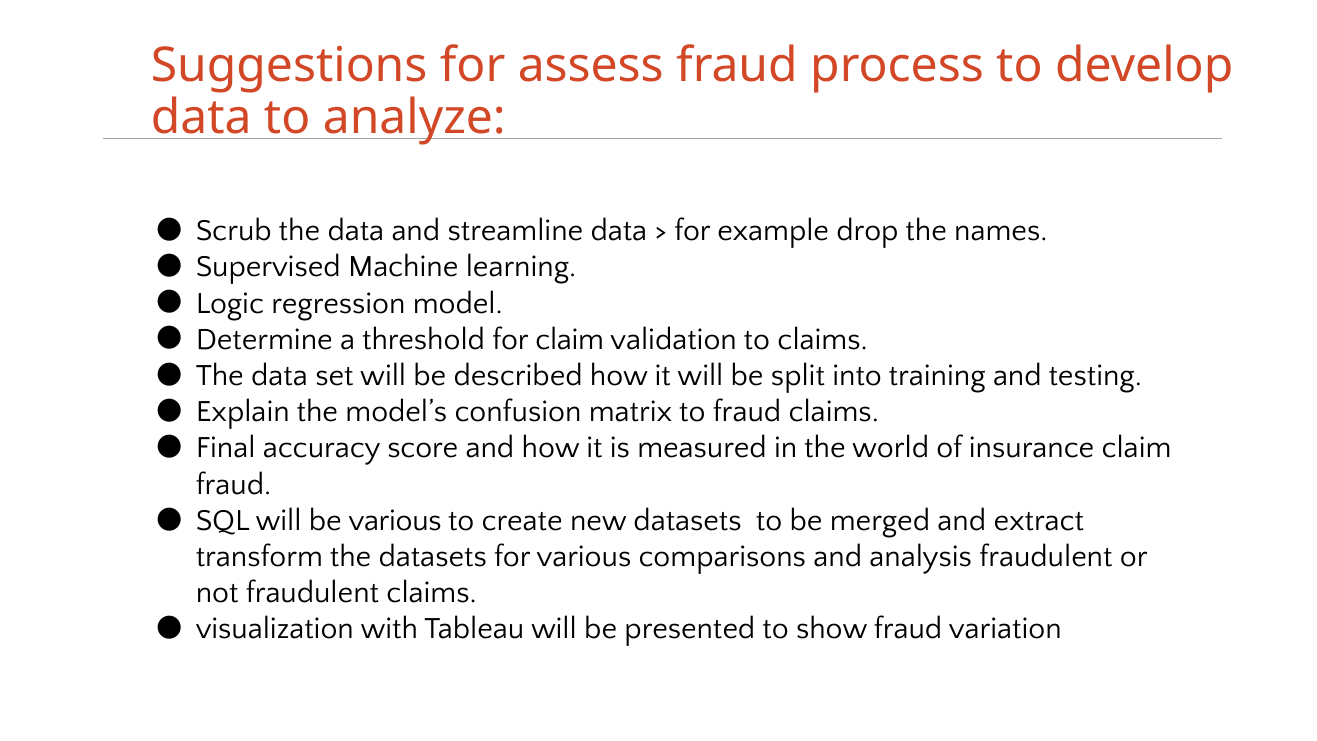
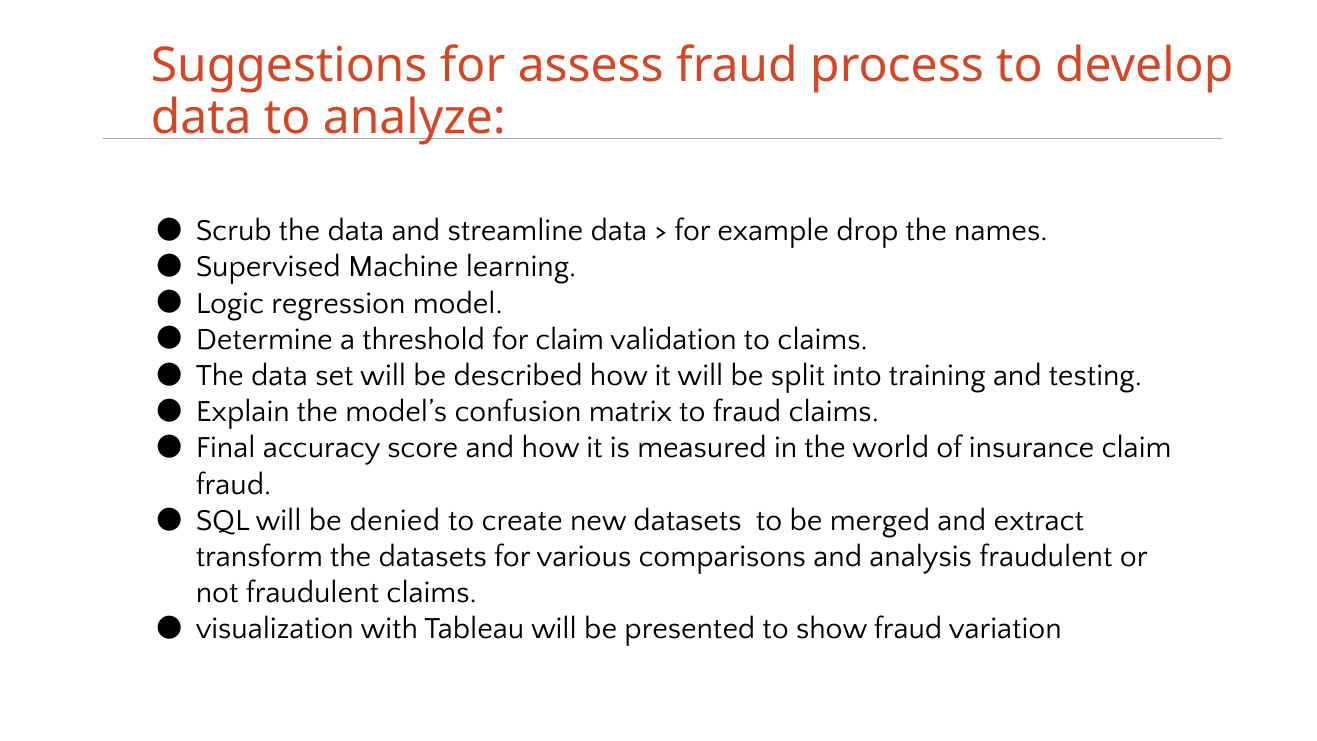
be various: various -> denied
